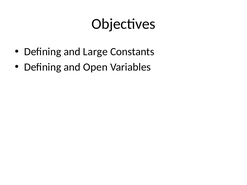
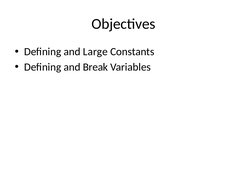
Open: Open -> Break
